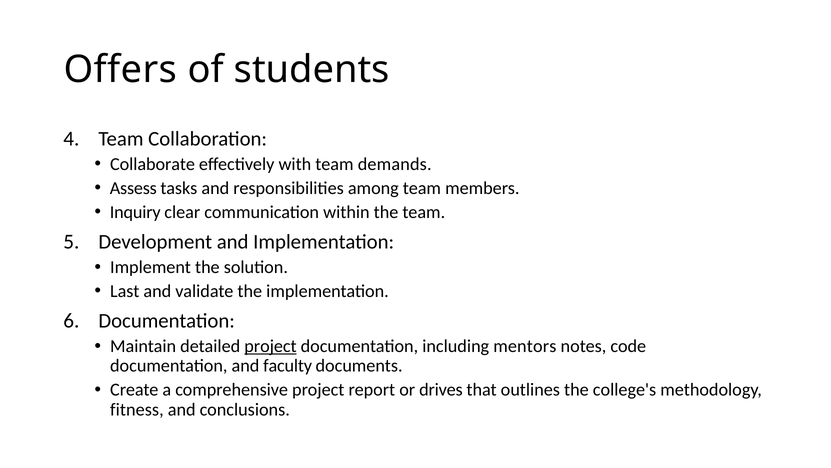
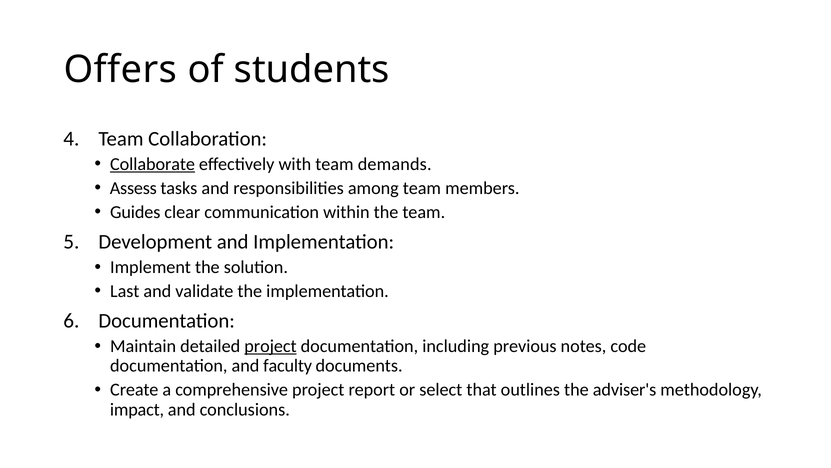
Collaborate underline: none -> present
Inquiry: Inquiry -> Guides
mentors: mentors -> previous
drives: drives -> select
college's: college's -> adviser's
fitness: fitness -> impact
